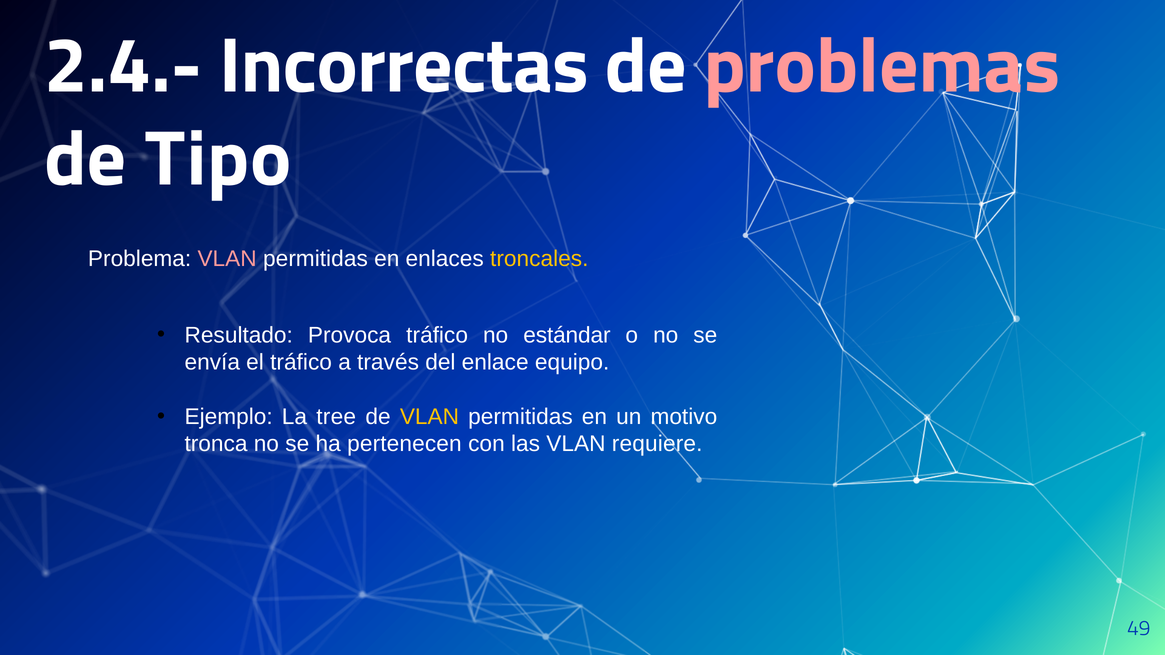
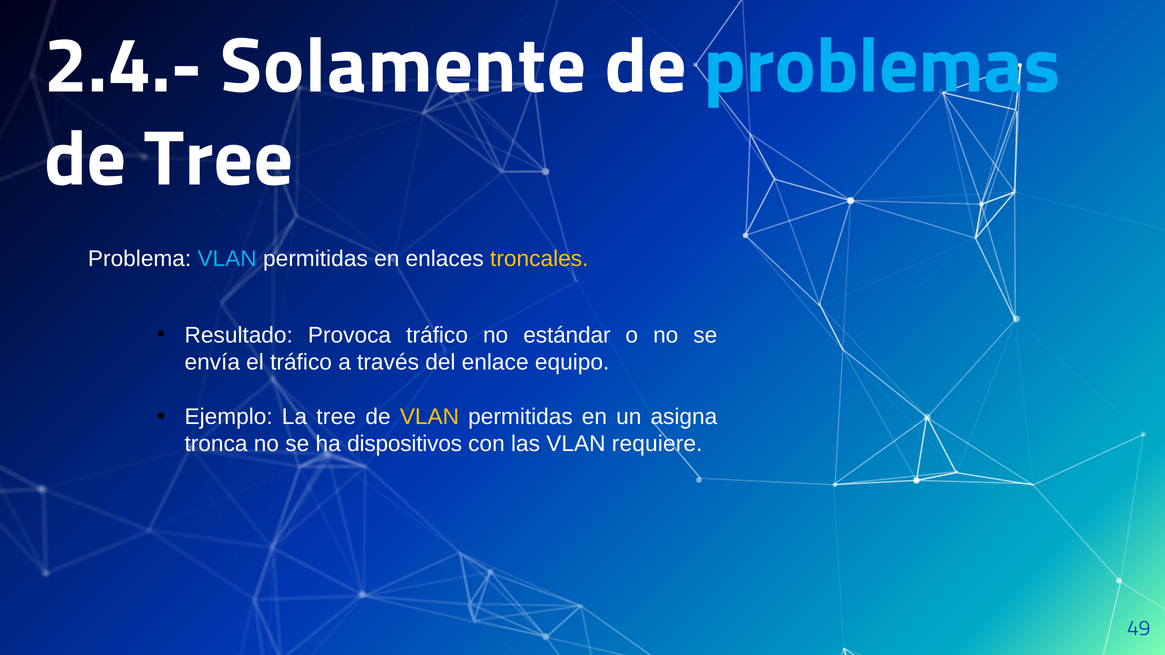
Incorrectas: Incorrectas -> Solamente
problemas colour: pink -> light blue
de Tipo: Tipo -> Tree
VLAN at (227, 259) colour: pink -> light blue
motivo: motivo -> asigna
pertenecen: pertenecen -> dispositivos
